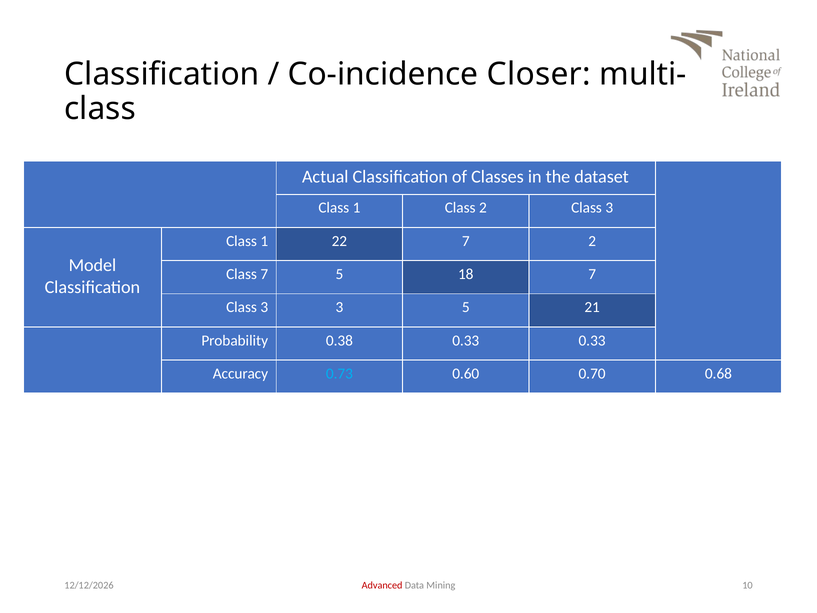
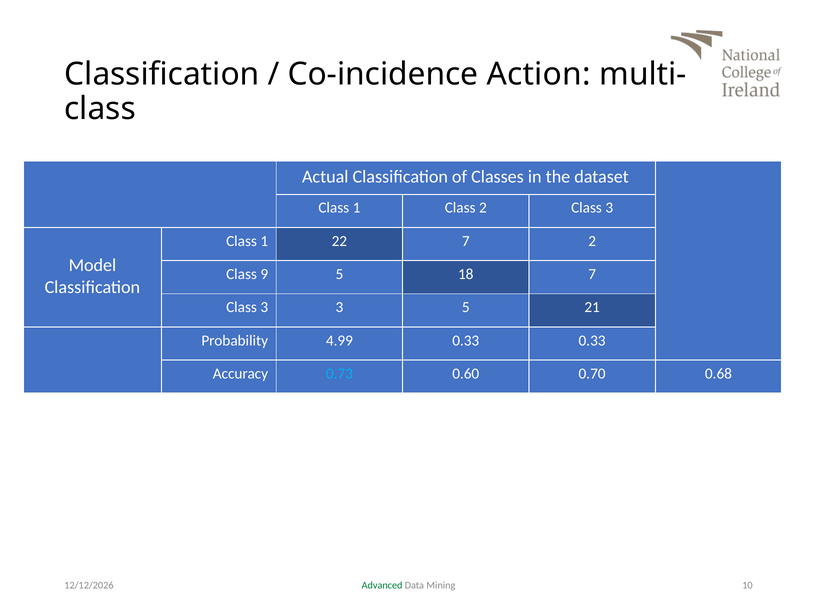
Closer: Closer -> Action
Class 7: 7 -> 9
0.38: 0.38 -> 4.99
Advanced colour: red -> green
